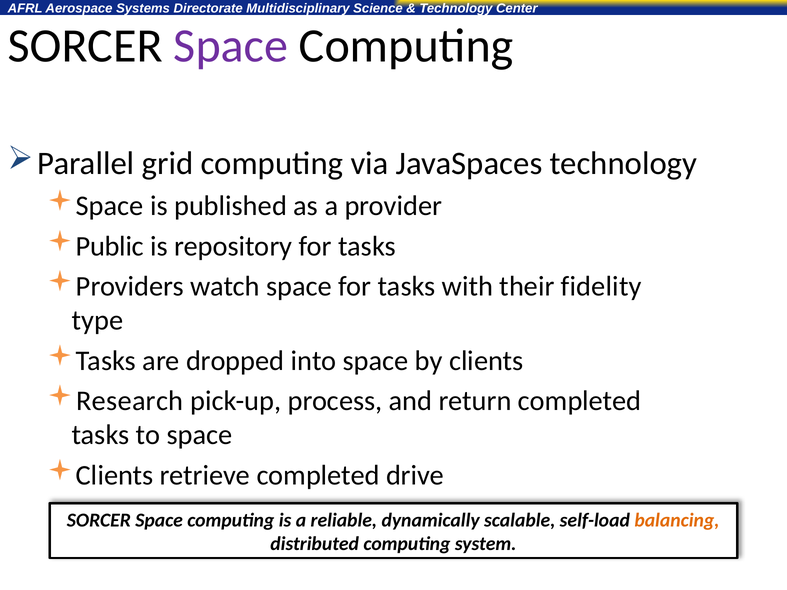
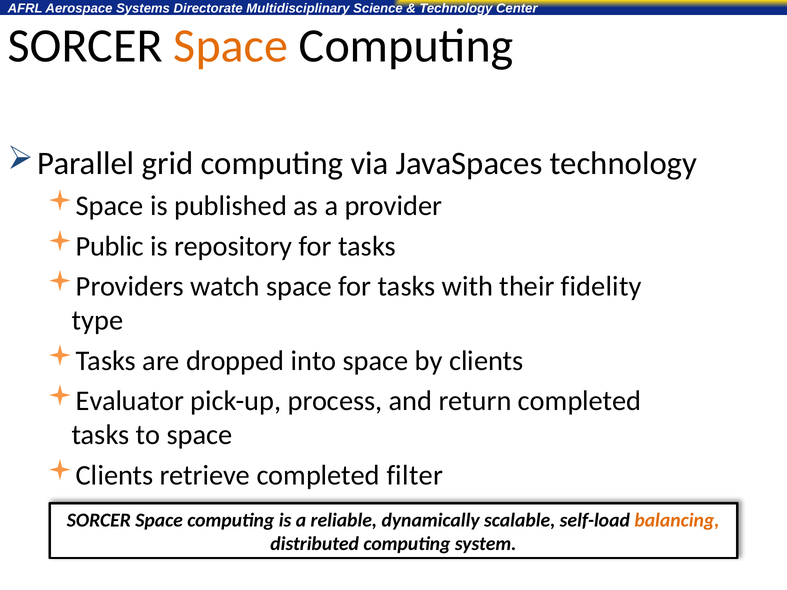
Space at (231, 46) colour: purple -> orange
Research: Research -> Evaluator
drive: drive -> filter
